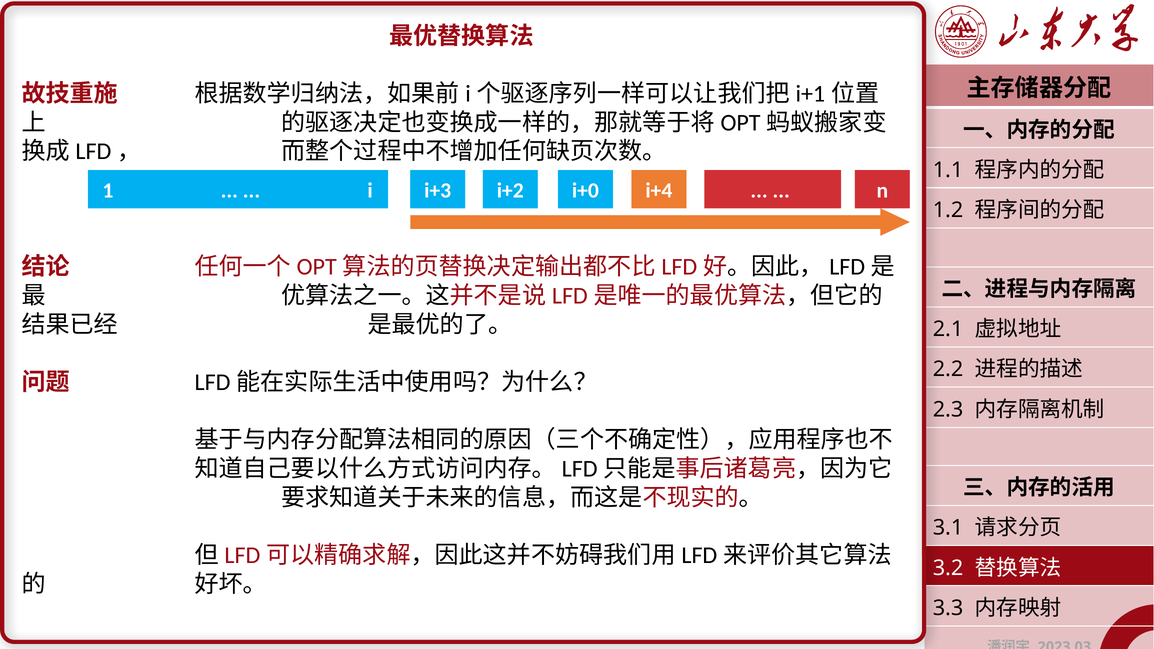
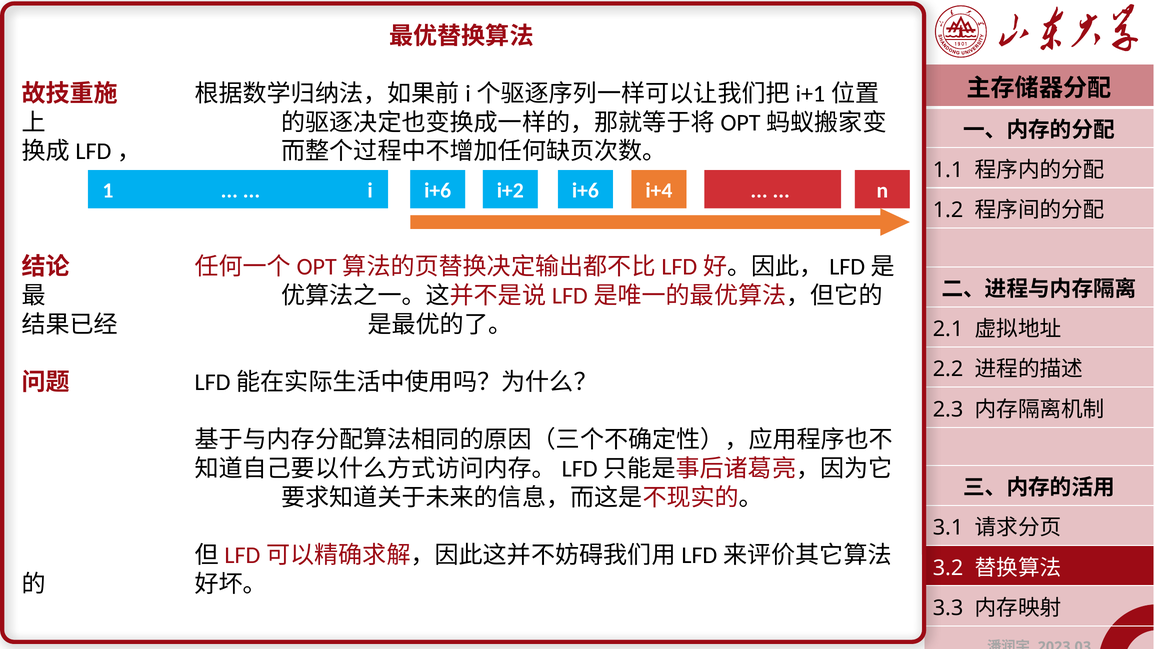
i i+3: i+3 -> i+6
i+2 i+0: i+0 -> i+6
